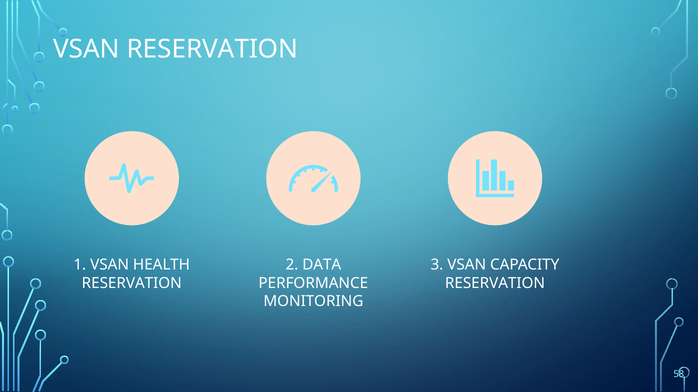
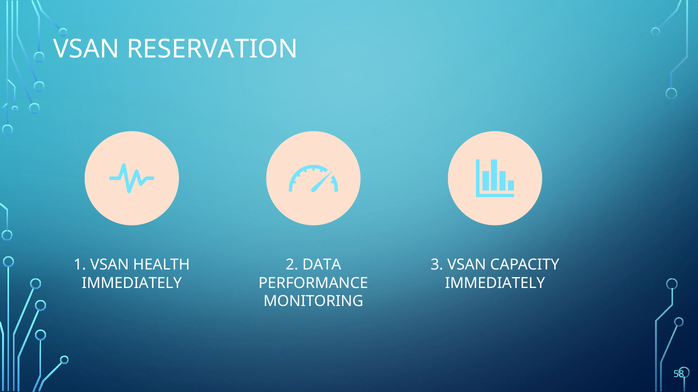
RESERVATION at (132, 284): RESERVATION -> IMMEDIATELY
RESERVATION at (495, 284): RESERVATION -> IMMEDIATELY
